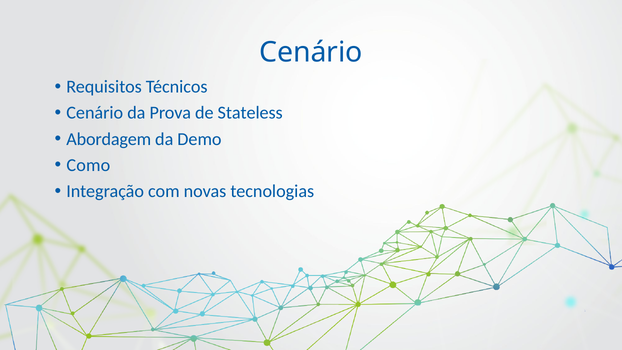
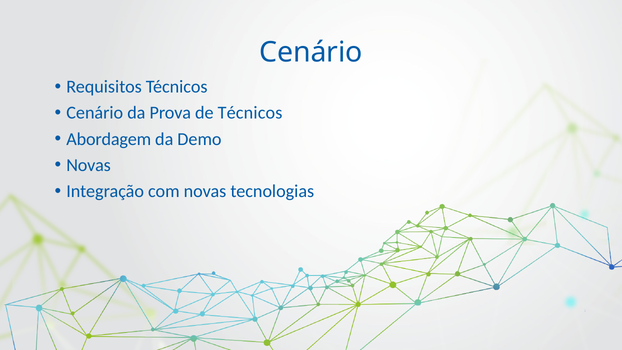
de Stateless: Stateless -> Técnicos
Como at (88, 165): Como -> Novas
